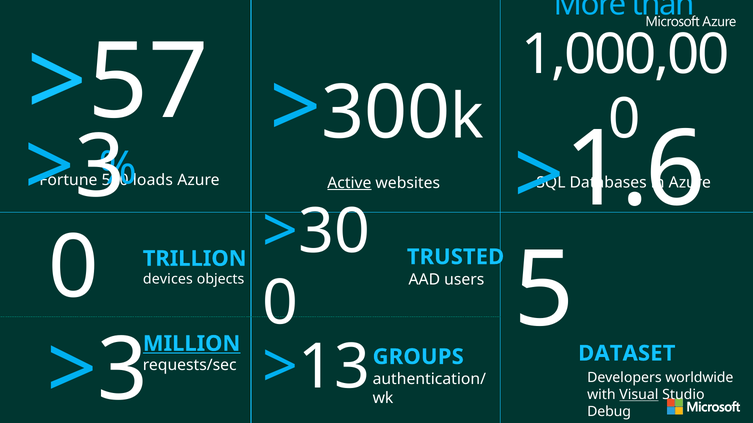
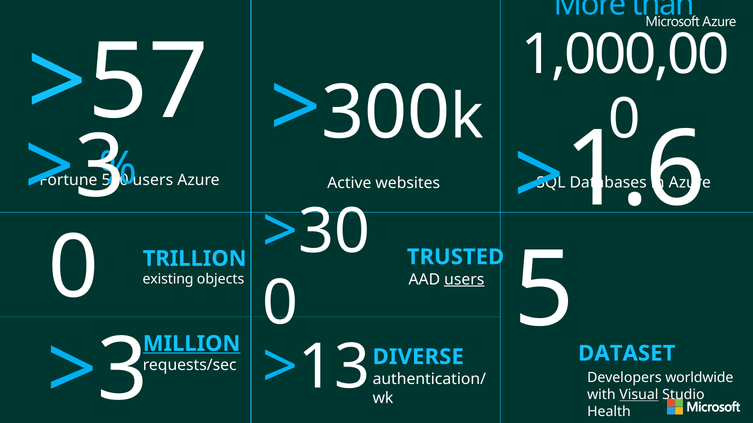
loads at (153, 181): loads -> users
Active underline: present -> none
users at (464, 280) underline: none -> present
devices: devices -> existing
GROUPS: GROUPS -> DIVERSE
Debug: Debug -> Health
